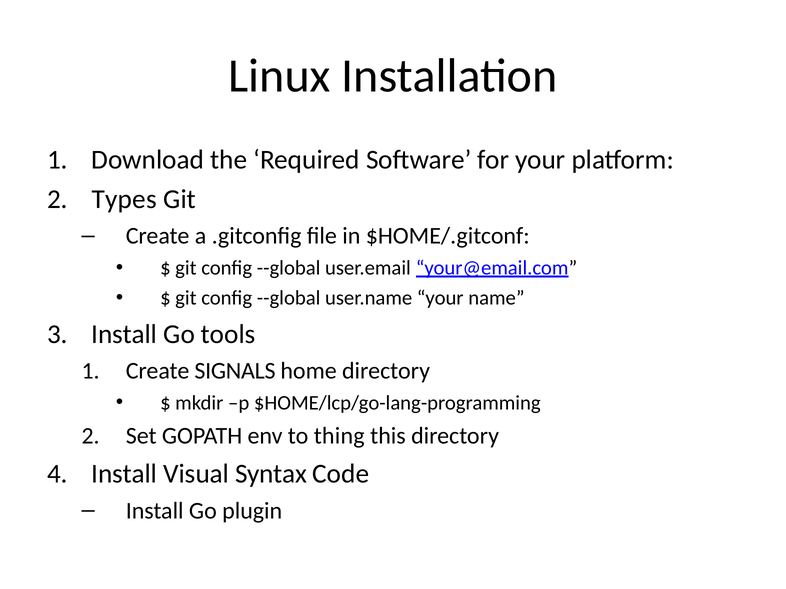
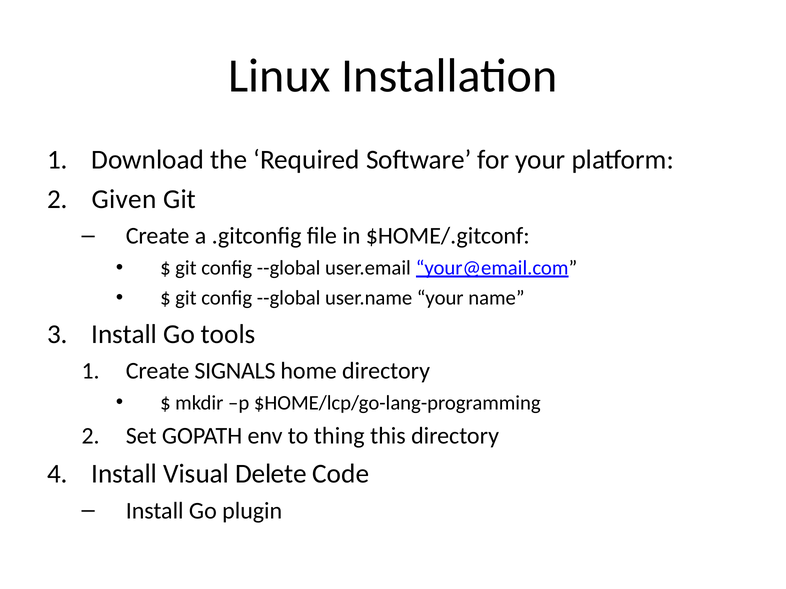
Types: Types -> Given
Syntax: Syntax -> Delete
